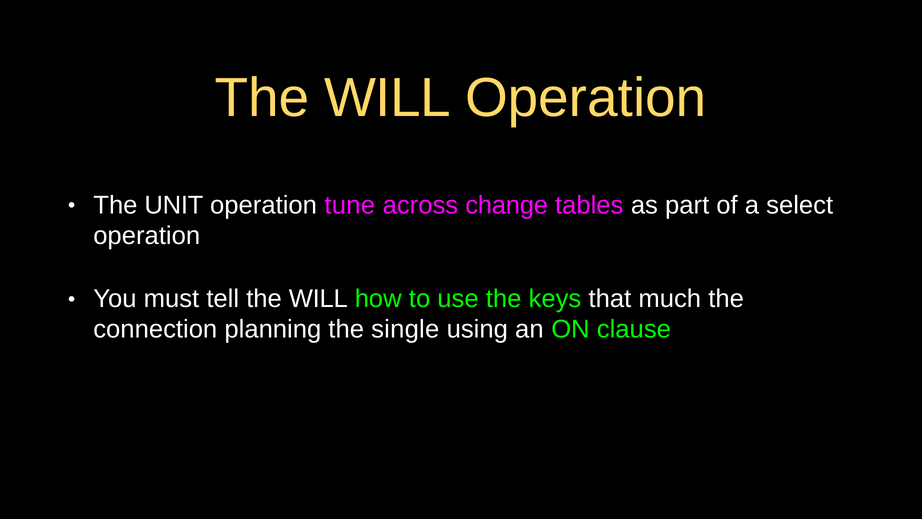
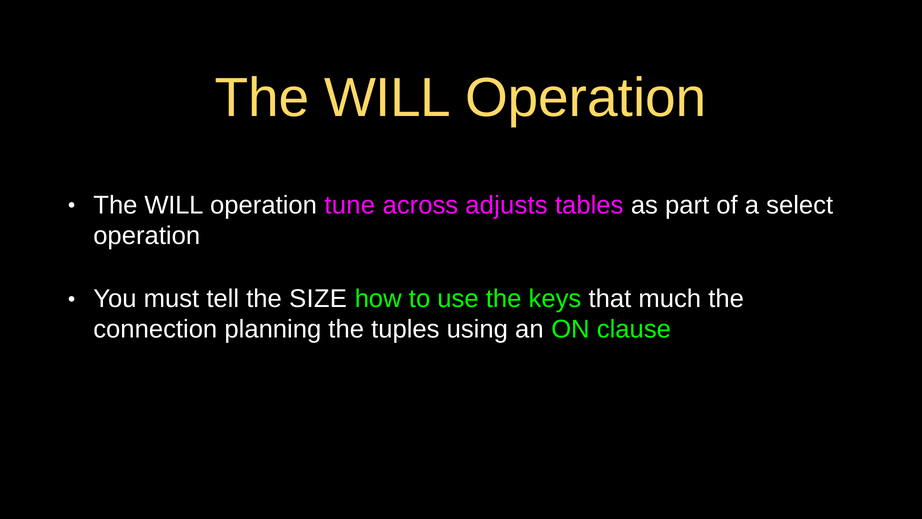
UNIT at (174, 205): UNIT -> WILL
change: change -> adjusts
tell the WILL: WILL -> SIZE
single: single -> tuples
